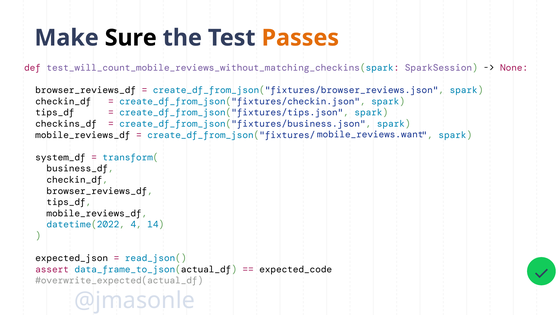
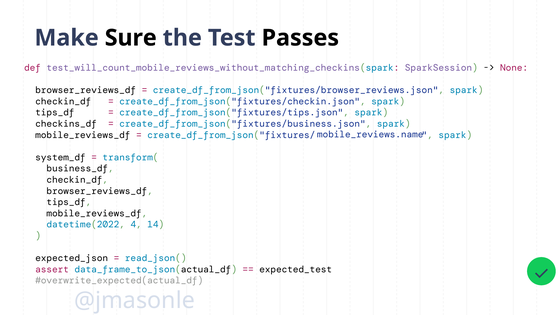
Passes colour: orange -> black
mobile_reviews.want: mobile_reviews.want -> mobile_reviews.name
expected_code: expected_code -> expected_test
